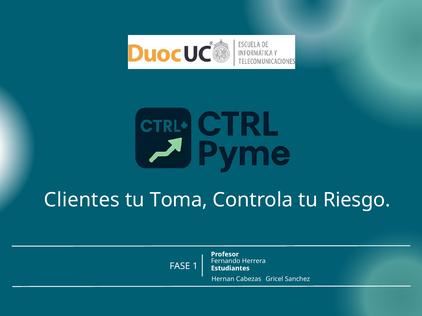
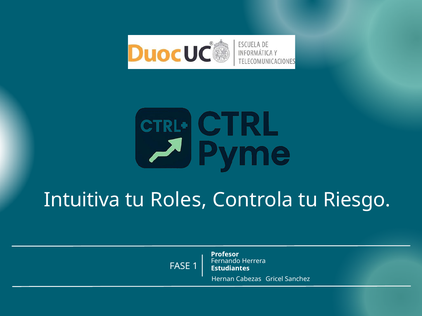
Clientes: Clientes -> Intuitiva
Toma: Toma -> Roles
